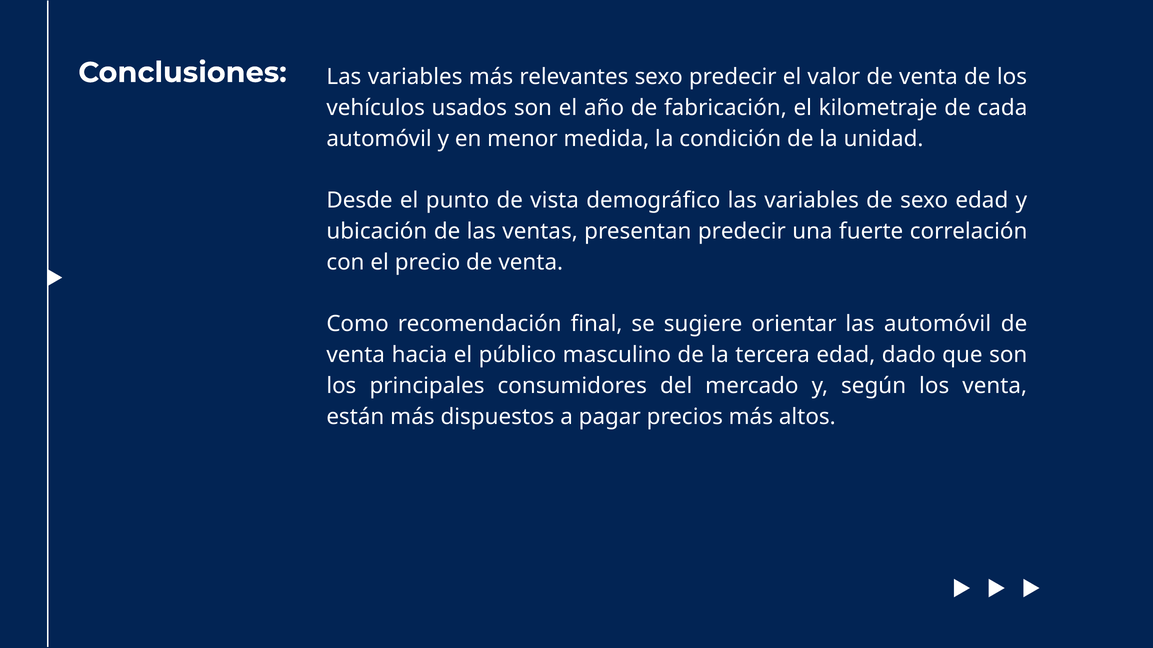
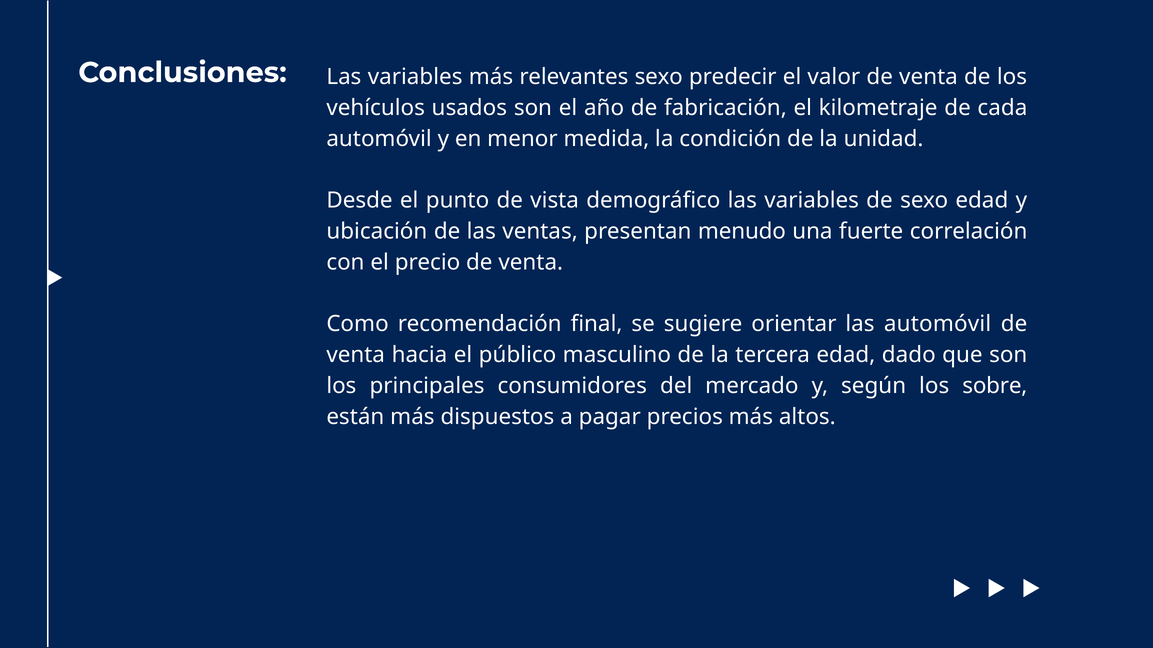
presentan predecir: predecir -> menudo
los venta: venta -> sobre
